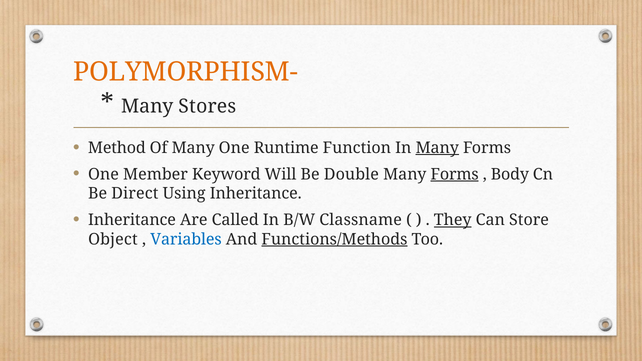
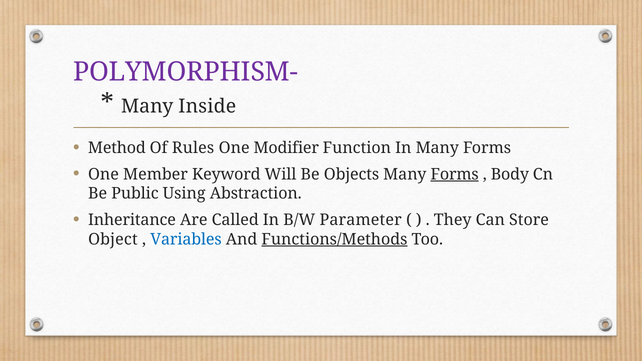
POLYMORPHISM- colour: orange -> purple
Stores: Stores -> Inside
Of Many: Many -> Rules
Runtime: Runtime -> Modifier
Many at (437, 148) underline: present -> none
Double: Double -> Objects
Direct: Direct -> Public
Using Inheritance: Inheritance -> Abstraction
Classname: Classname -> Parameter
They underline: present -> none
